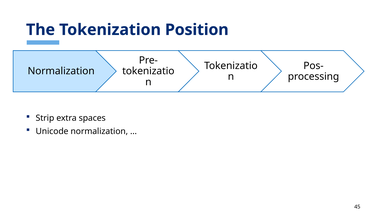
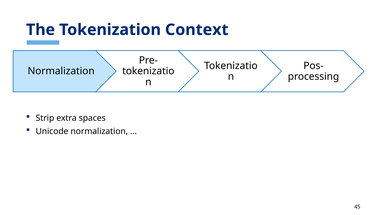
Position: Position -> Context
